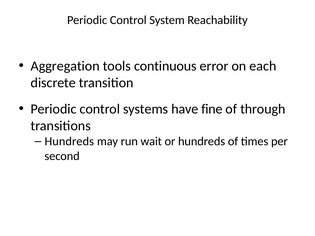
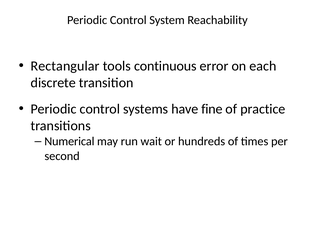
Aggregation: Aggregation -> Rectangular
through: through -> practice
Hundreds at (69, 142): Hundreds -> Numerical
